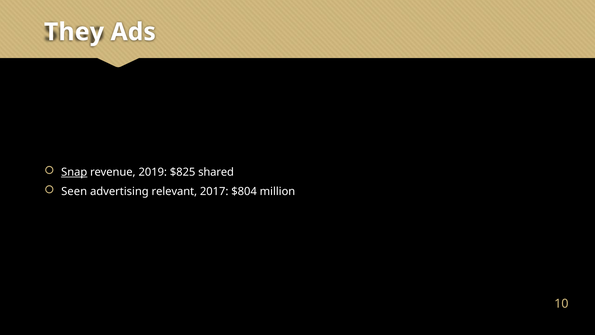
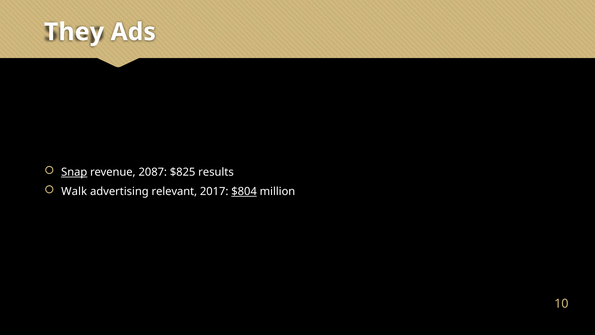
2019: 2019 -> 2087
shared: shared -> results
Seen: Seen -> Walk
$804 underline: none -> present
